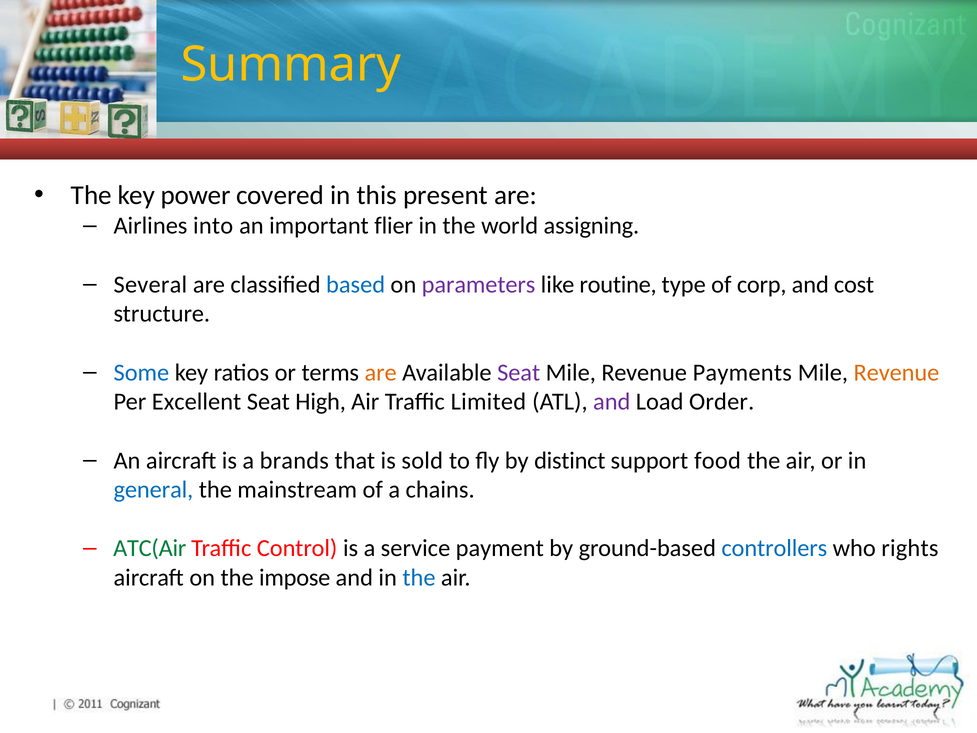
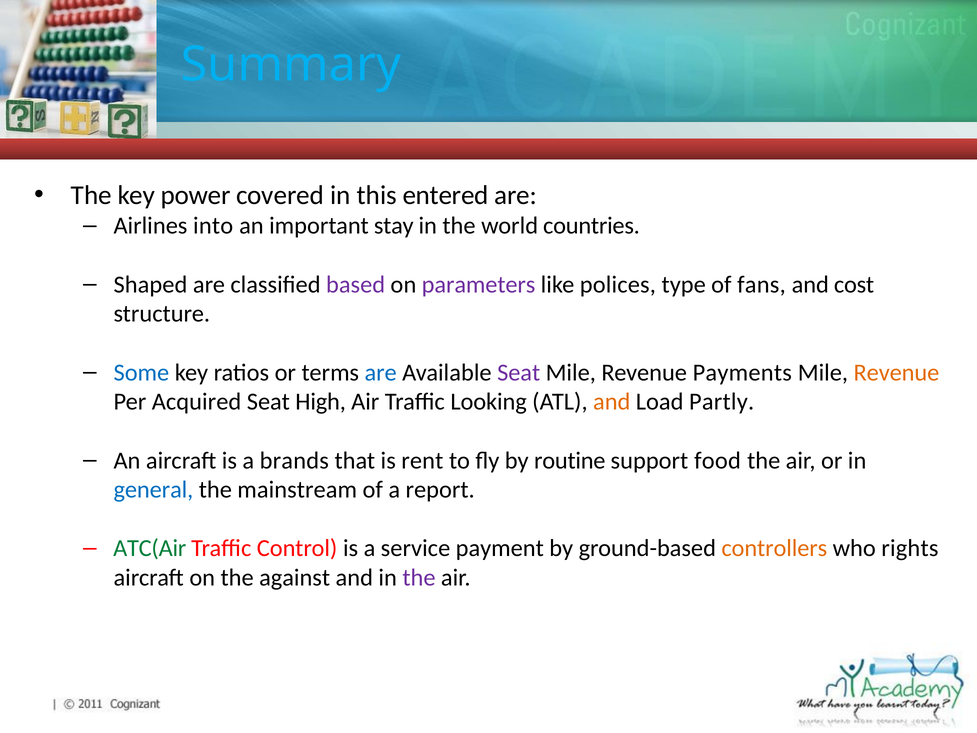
Summary colour: yellow -> light blue
present: present -> entered
flier: flier -> stay
assigning: assigning -> countries
Several: Several -> Shaped
based colour: blue -> purple
routine: routine -> polices
corp: corp -> fans
are at (381, 372) colour: orange -> blue
Excellent: Excellent -> Acquired
Limited: Limited -> Looking
and at (612, 402) colour: purple -> orange
Order: Order -> Partly
sold: sold -> rent
distinct: distinct -> routine
chains: chains -> report
controllers colour: blue -> orange
impose: impose -> against
the at (419, 578) colour: blue -> purple
